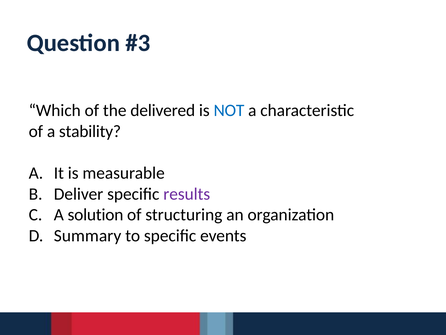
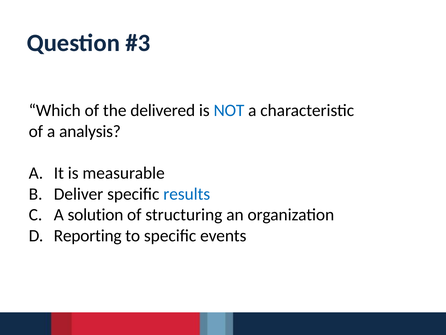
stability: stability -> analysis
results colour: purple -> blue
Summary: Summary -> Reporting
